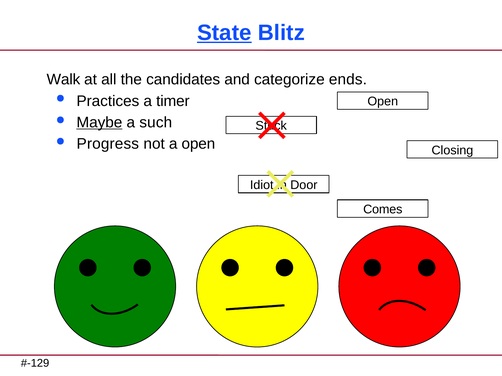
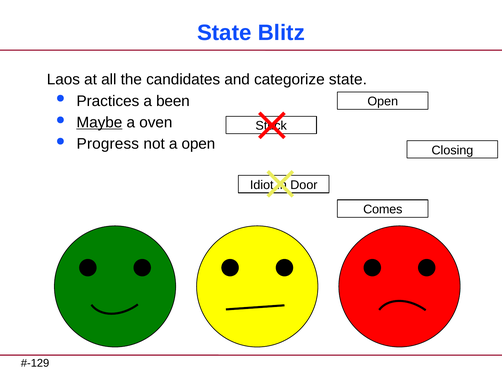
State at (224, 33) underline: present -> none
Walk: Walk -> Laos
categorize ends: ends -> state
timer: timer -> been
such: such -> oven
